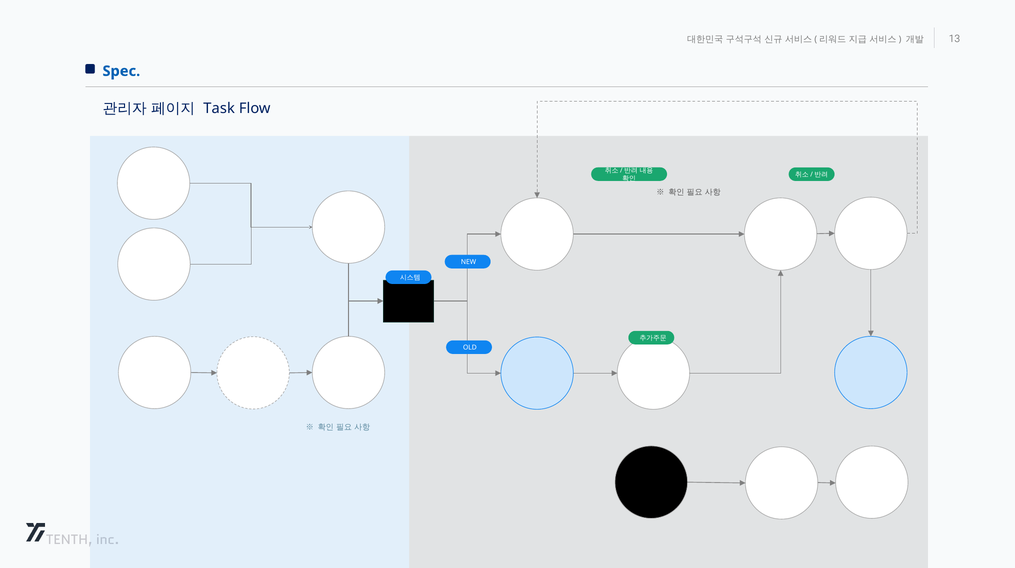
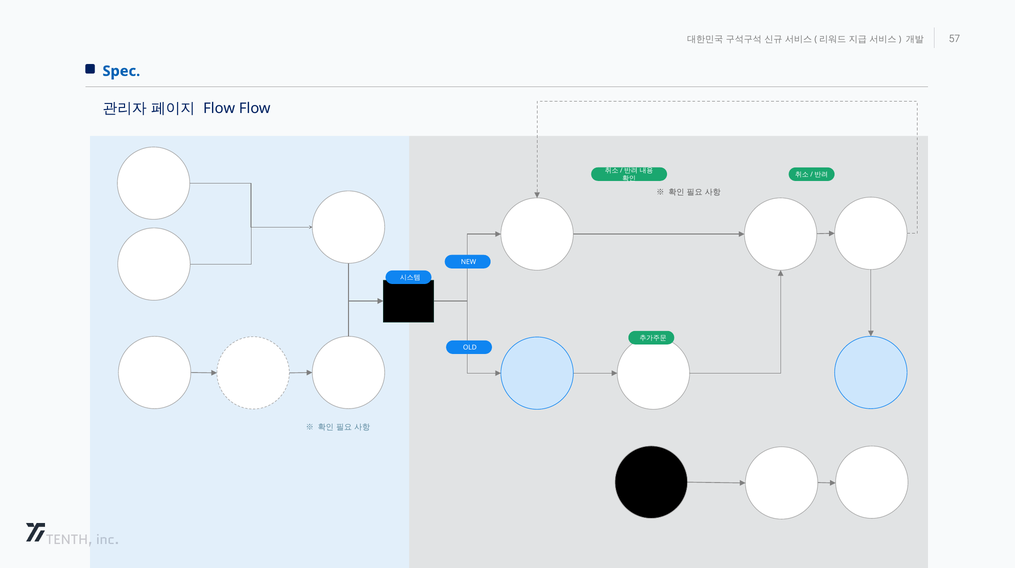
13: 13 -> 57
Task at (219, 109): Task -> Flow
